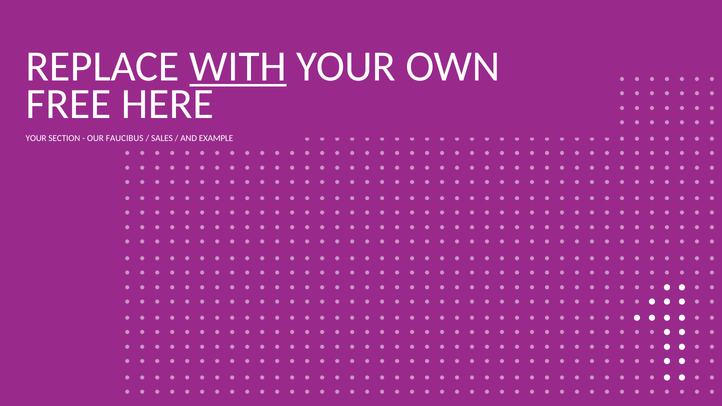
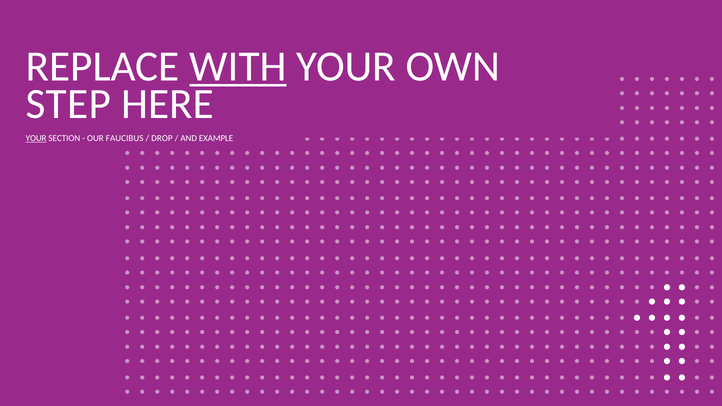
FREE: FREE -> STEP
YOUR at (36, 138) underline: none -> present
SALES: SALES -> DROP
